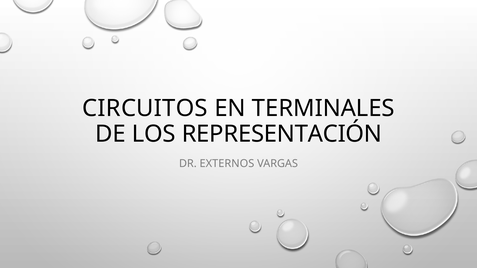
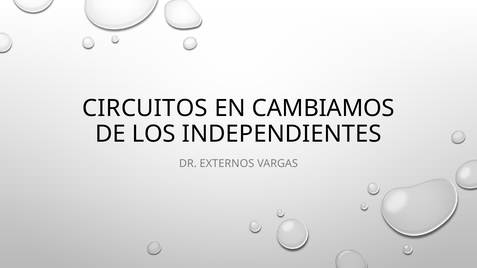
TERMINALES: TERMINALES -> CAMBIAMOS
REPRESENTACIÓN: REPRESENTACIÓN -> INDEPENDIENTES
